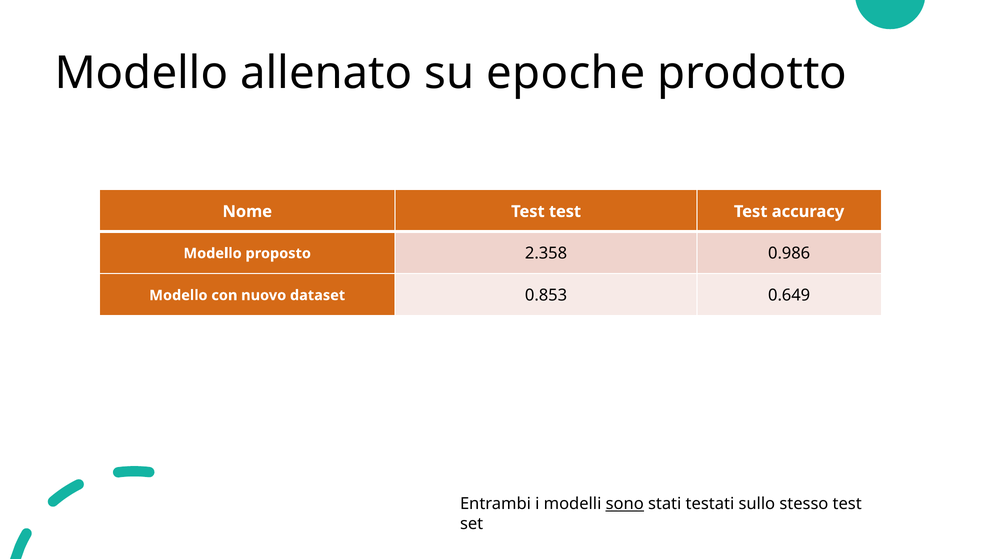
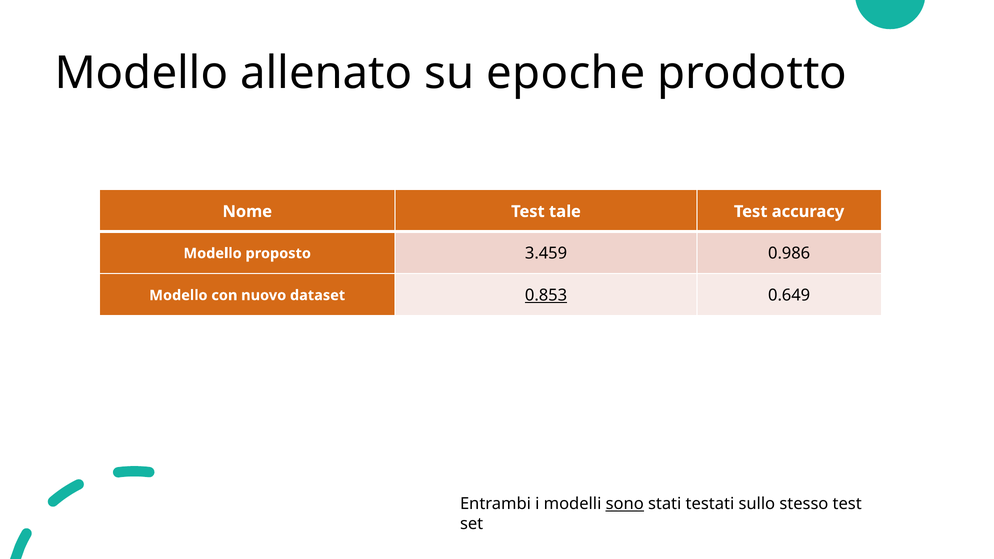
Nome Test test: test -> tale
2.358: 2.358 -> 3.459
0.853 underline: none -> present
